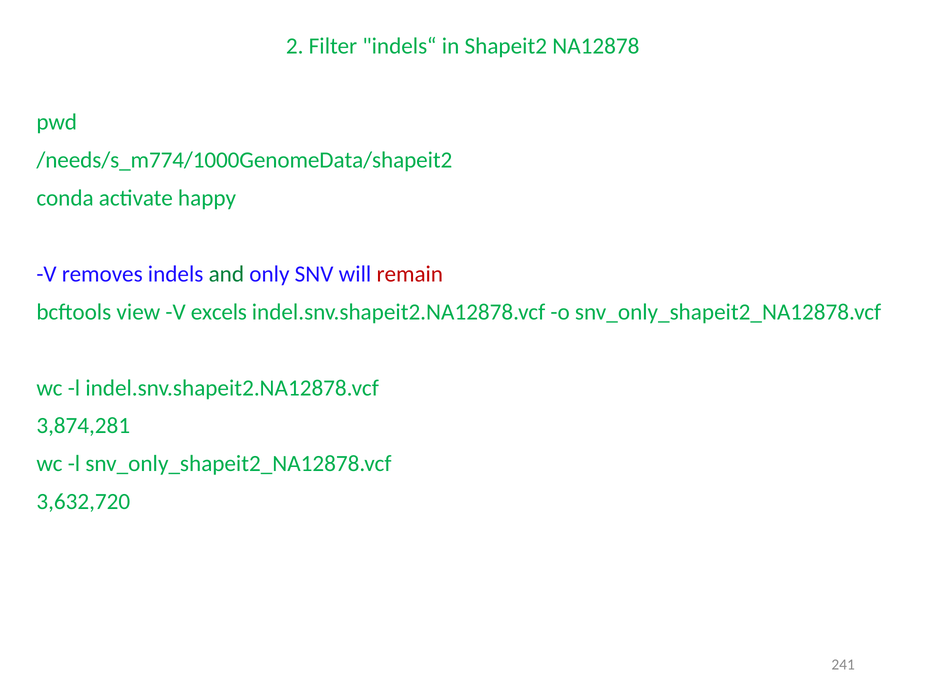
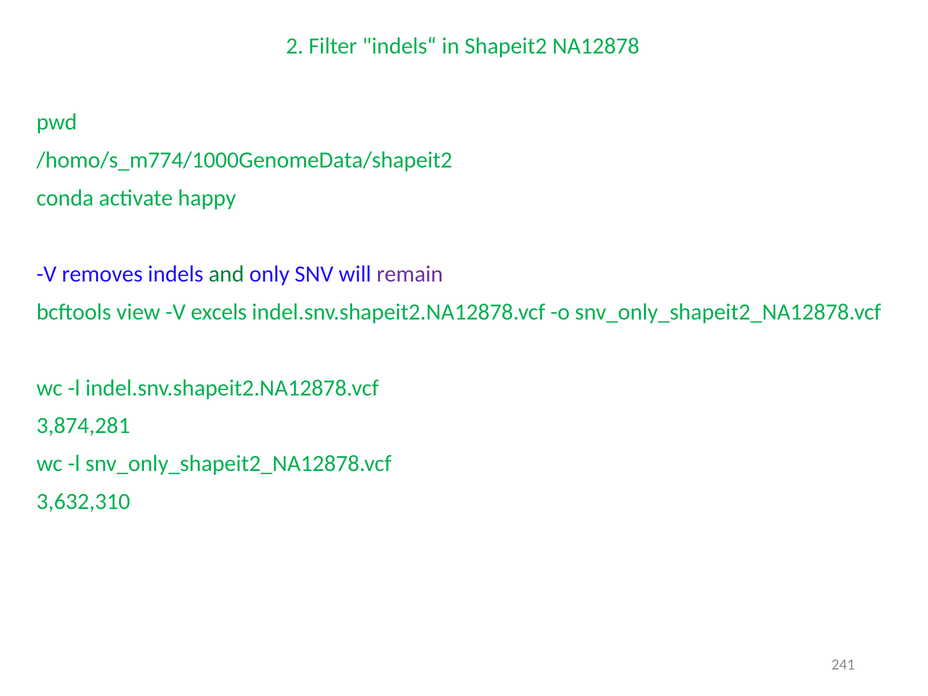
/needs/s_m774/1000GenomeData/shapeit2: /needs/s_m774/1000GenomeData/shapeit2 -> /homo/s_m774/1000GenomeData/shapeit2
remain colour: red -> purple
3,632,720: 3,632,720 -> 3,632,310
